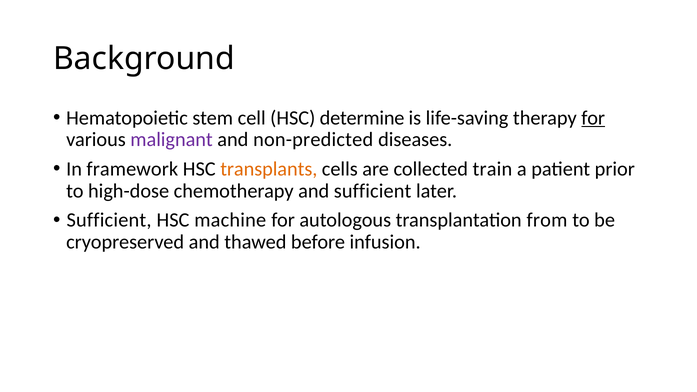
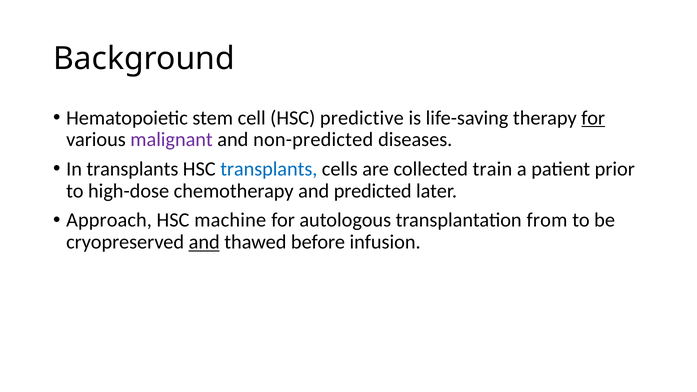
determine: determine -> predictive
In framework: framework -> transplants
transplants at (269, 169) colour: orange -> blue
and sufficient: sufficient -> predicted
Sufficient at (109, 220): Sufficient -> Approach
and at (204, 242) underline: none -> present
